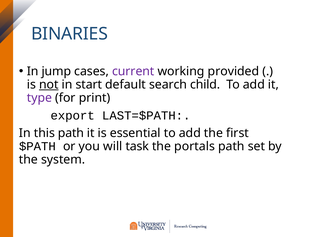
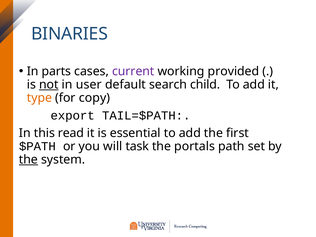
jump: jump -> parts
start: start -> user
type colour: purple -> orange
print: print -> copy
LAST=$PATH: LAST=$PATH -> TAIL=$PATH
this path: path -> read
the at (28, 160) underline: none -> present
